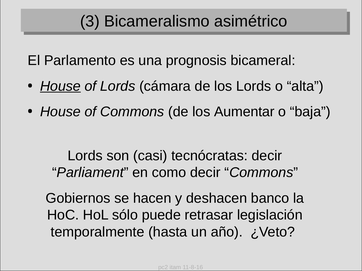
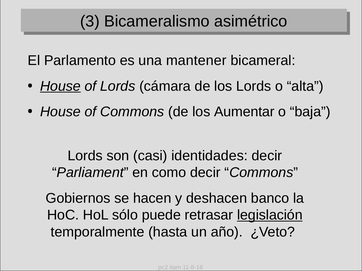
prognosis: prognosis -> mantener
tecnócratas: tecnócratas -> identidades
legislación underline: none -> present
